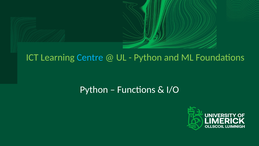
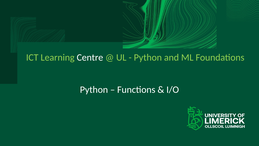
Centre colour: light blue -> white
